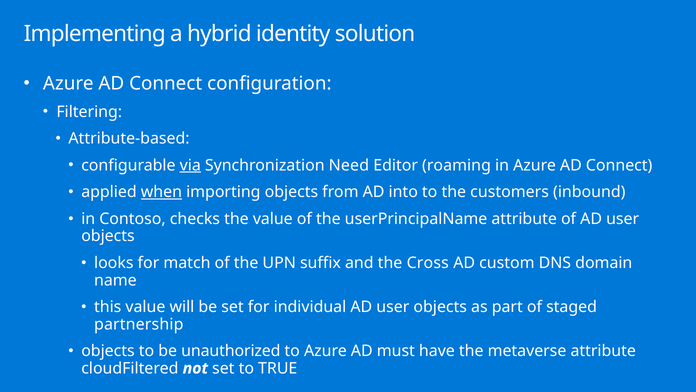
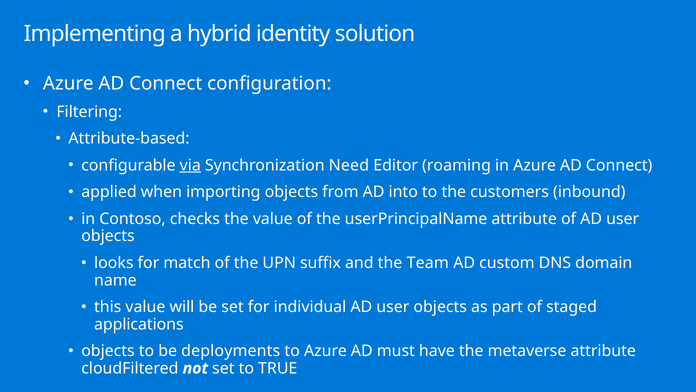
when underline: present -> none
Cross: Cross -> Team
partnership: partnership -> applications
unauthorized: unauthorized -> deployments
